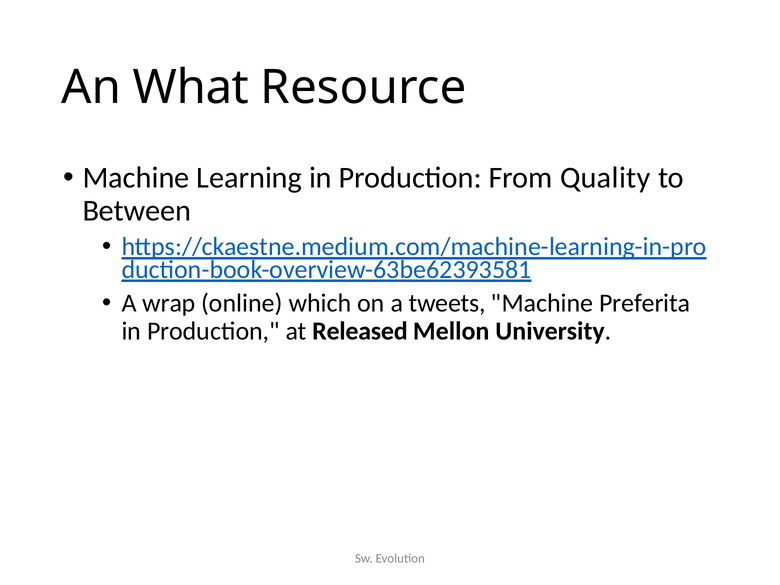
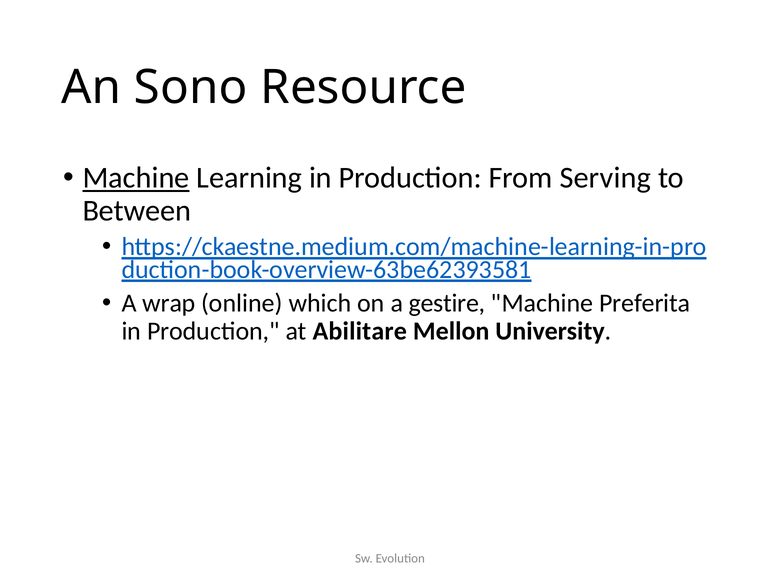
What: What -> Sono
Machine at (136, 178) underline: none -> present
Quality: Quality -> Serving
tweets: tweets -> gestire
Released: Released -> Abilitare
